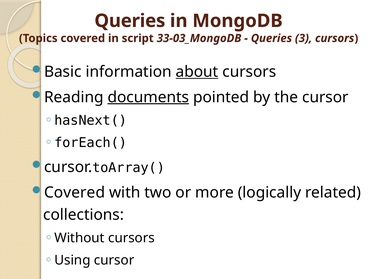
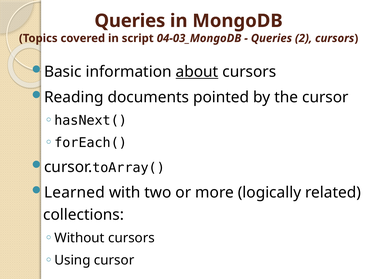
33-03_MongoDB: 33-03_MongoDB -> 04-03_MongoDB
3: 3 -> 2
documents underline: present -> none
Covered at (75, 192): Covered -> Learned
